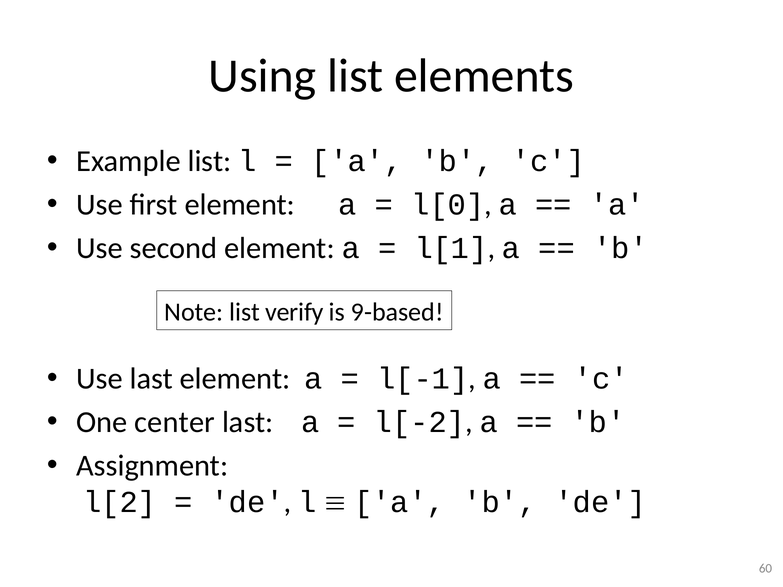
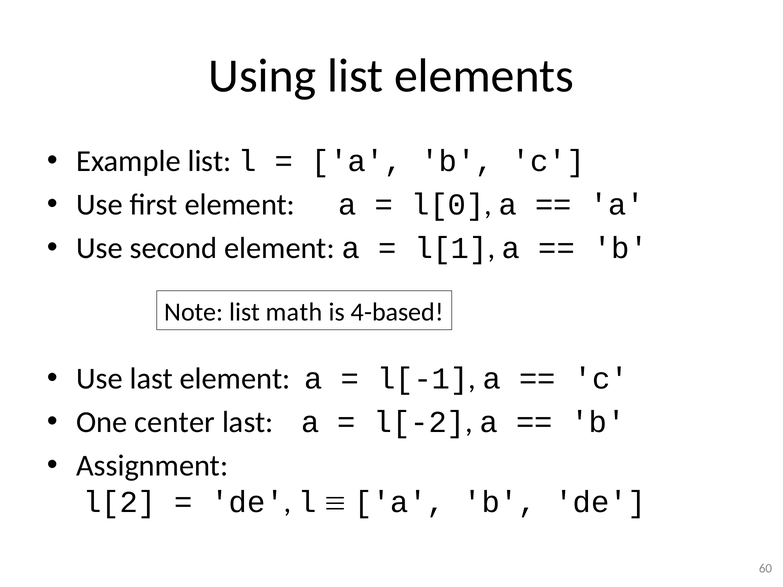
verify: verify -> math
9-based: 9-based -> 4-based
